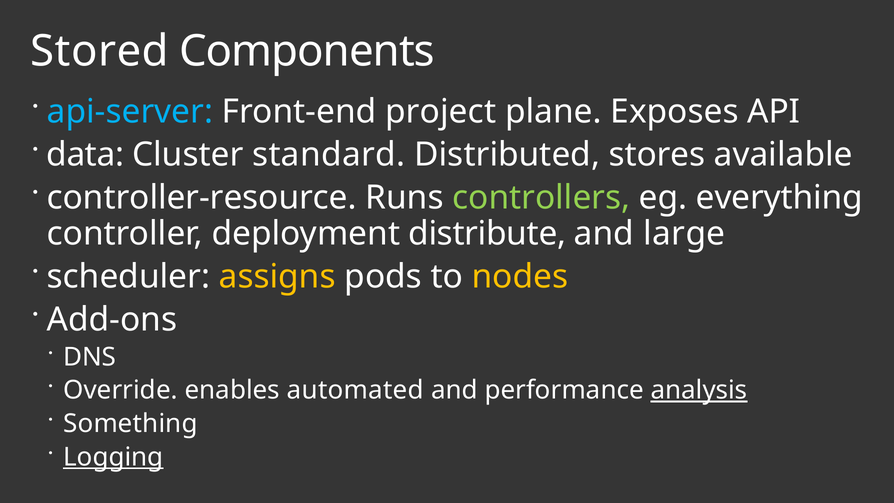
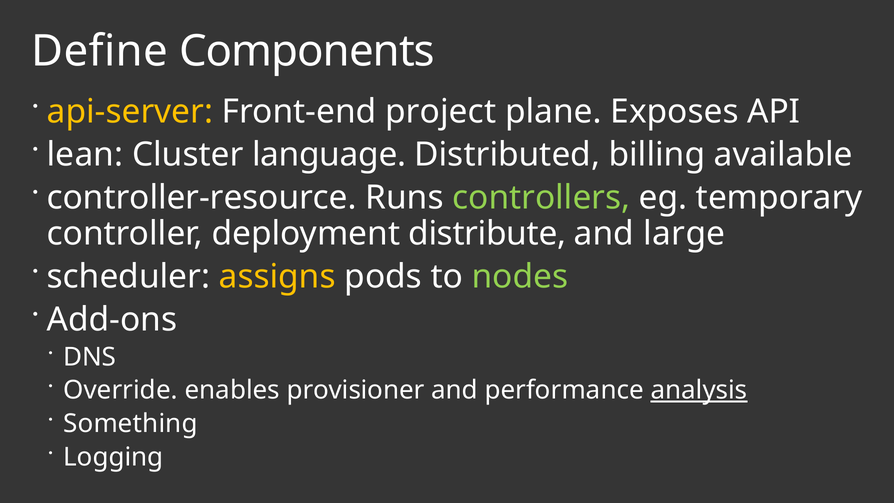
Stored: Stored -> Define
api-server colour: light blue -> yellow
data: data -> lean
standard: standard -> language
stores: stores -> billing
everything: everything -> temporary
nodes colour: yellow -> light green
automated: automated -> provisioner
Logging underline: present -> none
